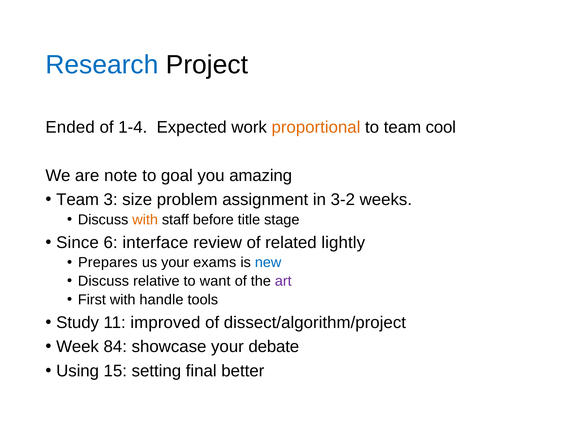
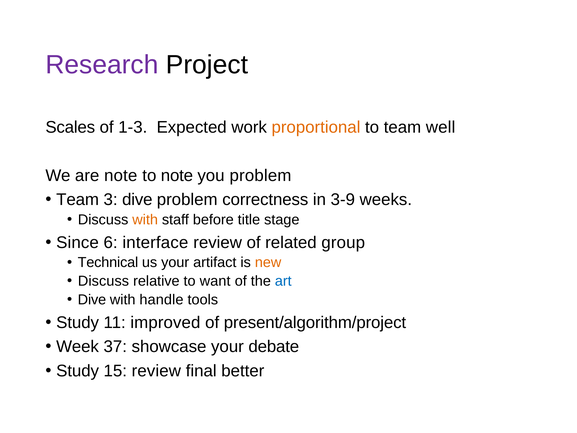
Research colour: blue -> purple
Ended: Ended -> Scales
1-4: 1-4 -> 1-3
cool: cool -> well
to goal: goal -> note
you amazing: amazing -> problem
3 size: size -> dive
assignment: assignment -> correctness
3-2: 3-2 -> 3-9
lightly: lightly -> group
Prepares: Prepares -> Technical
exams: exams -> artifact
new colour: blue -> orange
art colour: purple -> blue
First at (92, 299): First -> Dive
dissect/algorithm/project: dissect/algorithm/project -> present/algorithm/project
84: 84 -> 37
Using at (78, 371): Using -> Study
15 setting: setting -> review
